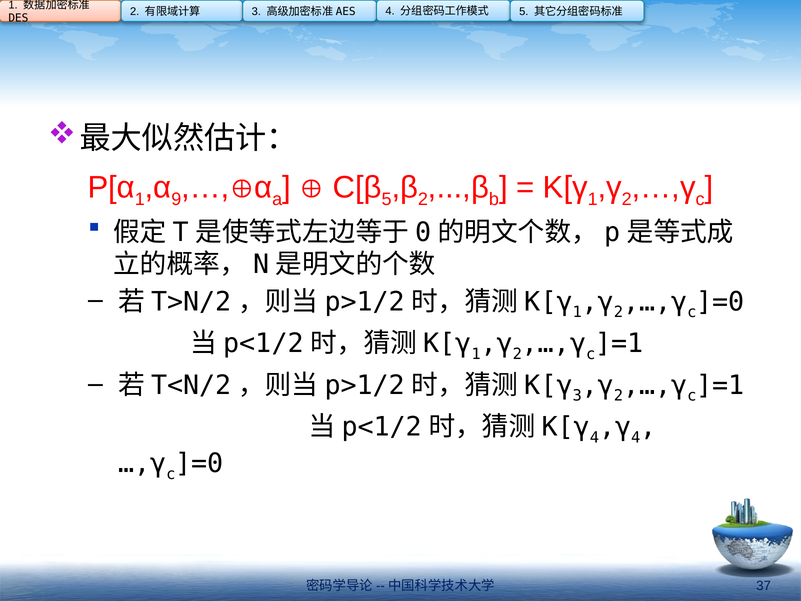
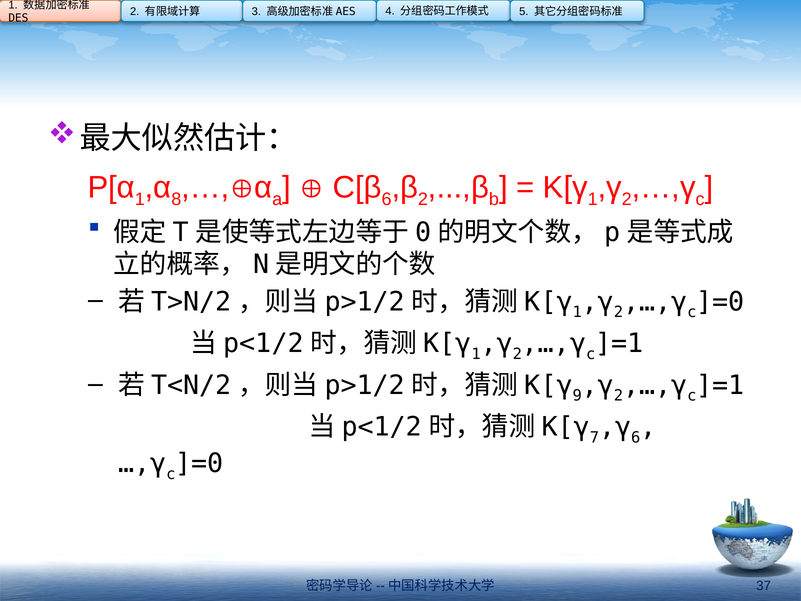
9: 9 -> 8
5 at (387, 199): 5 -> 6
3 at (577, 396): 3 -> 9
4 at (594, 437): 4 -> 7
4 at (636, 437): 4 -> 6
